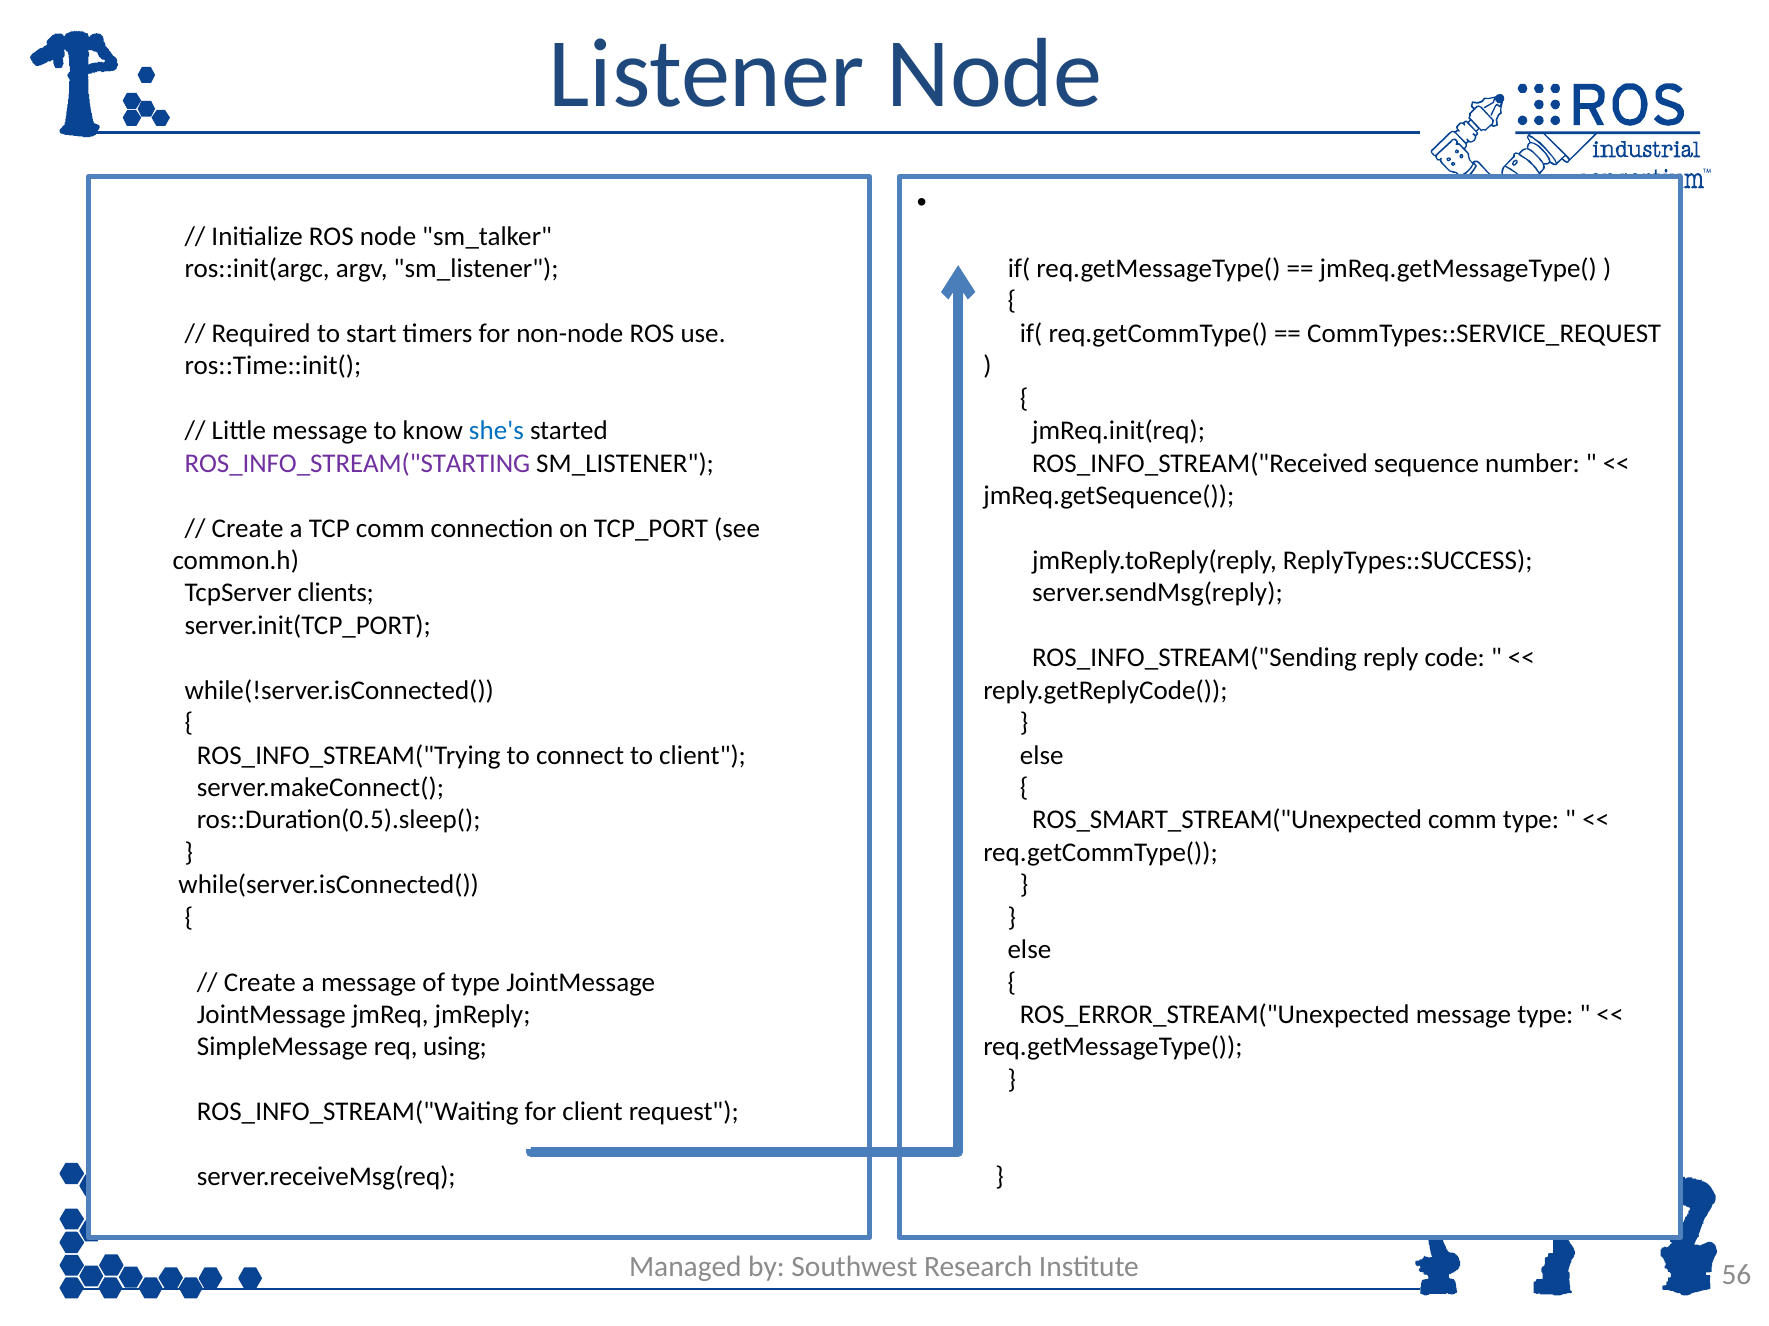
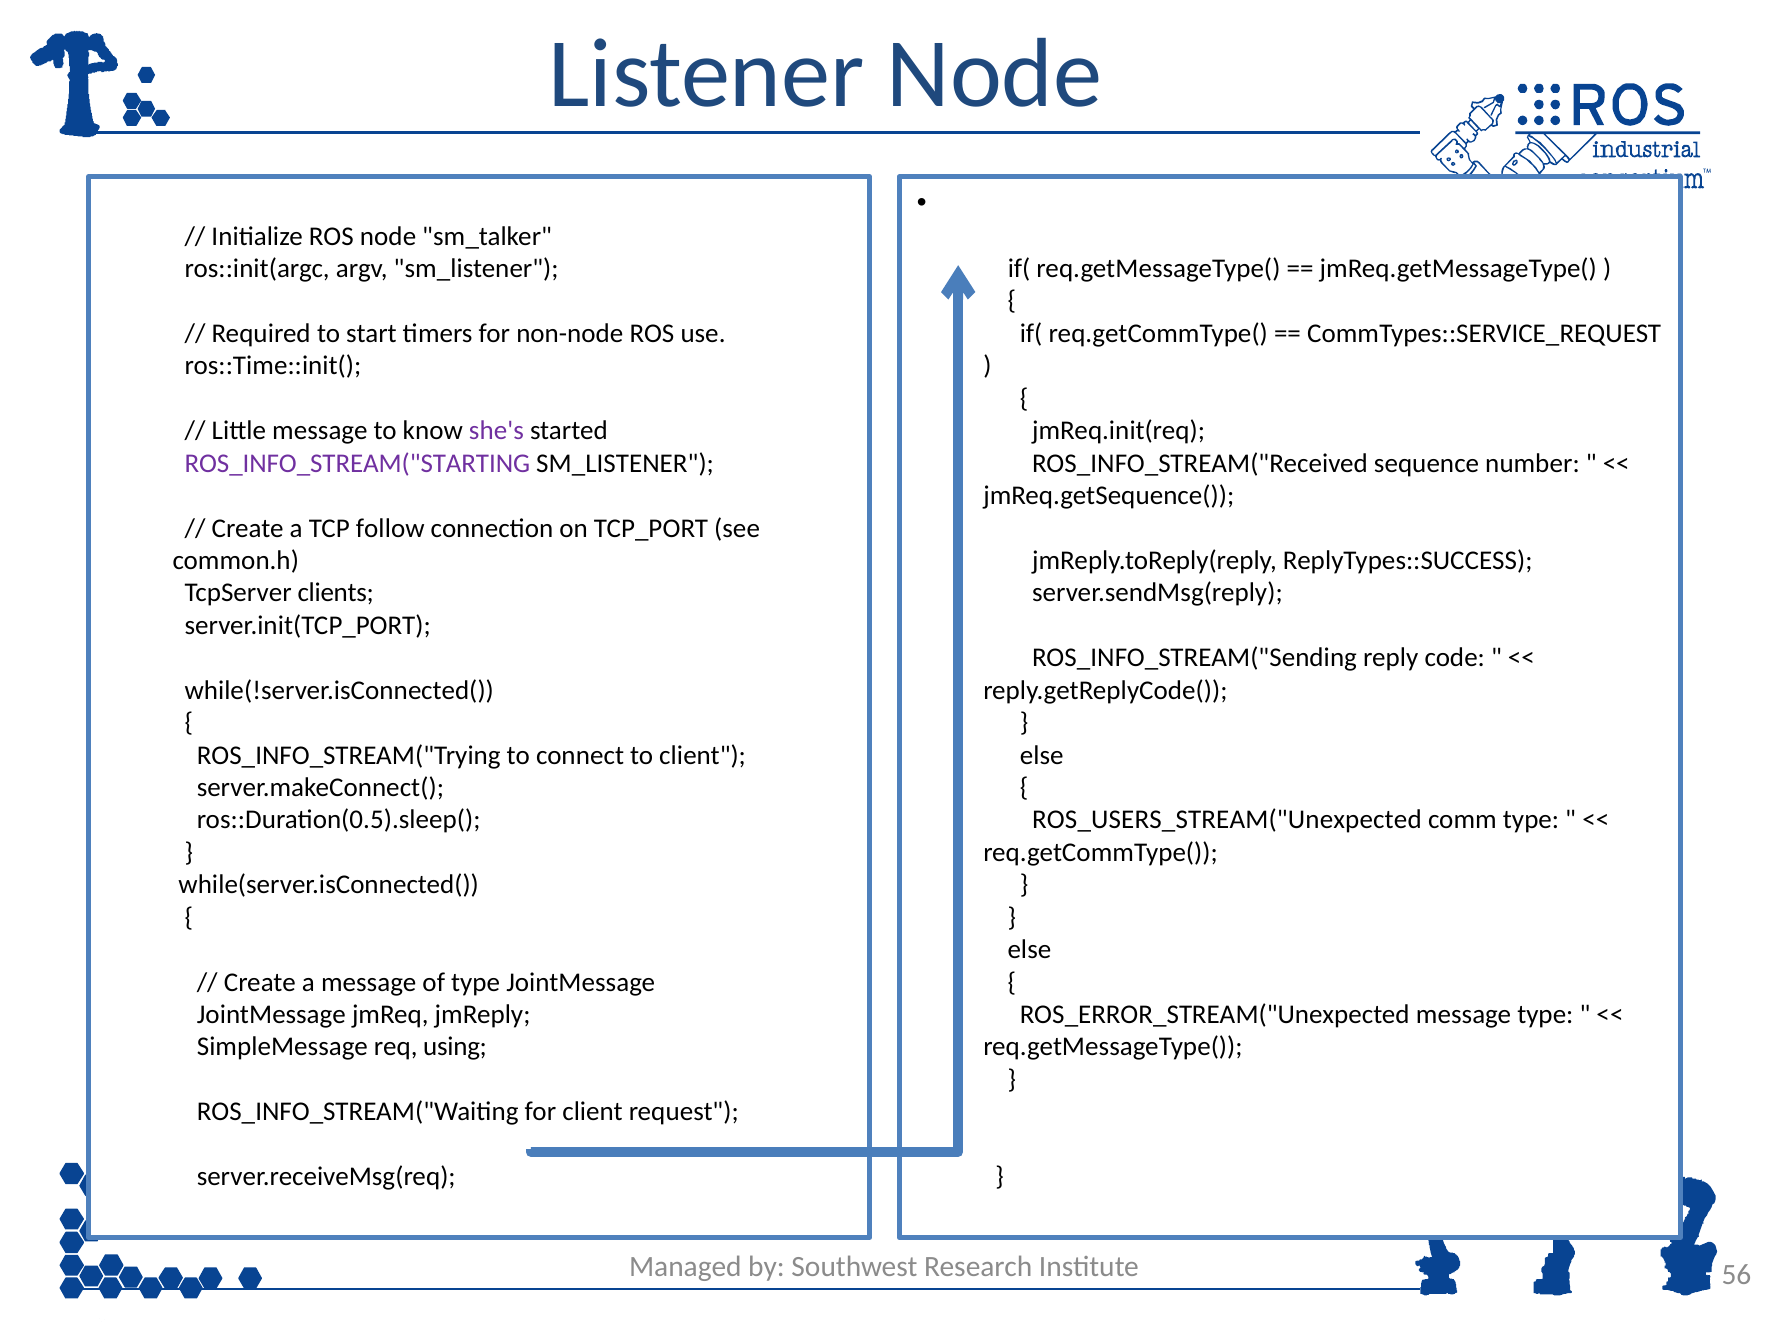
she's colour: blue -> purple
TCP comm: comm -> follow
ROS_SMART_STREAM("Unexpected: ROS_SMART_STREAM("Unexpected -> ROS_USERS_STREAM("Unexpected
